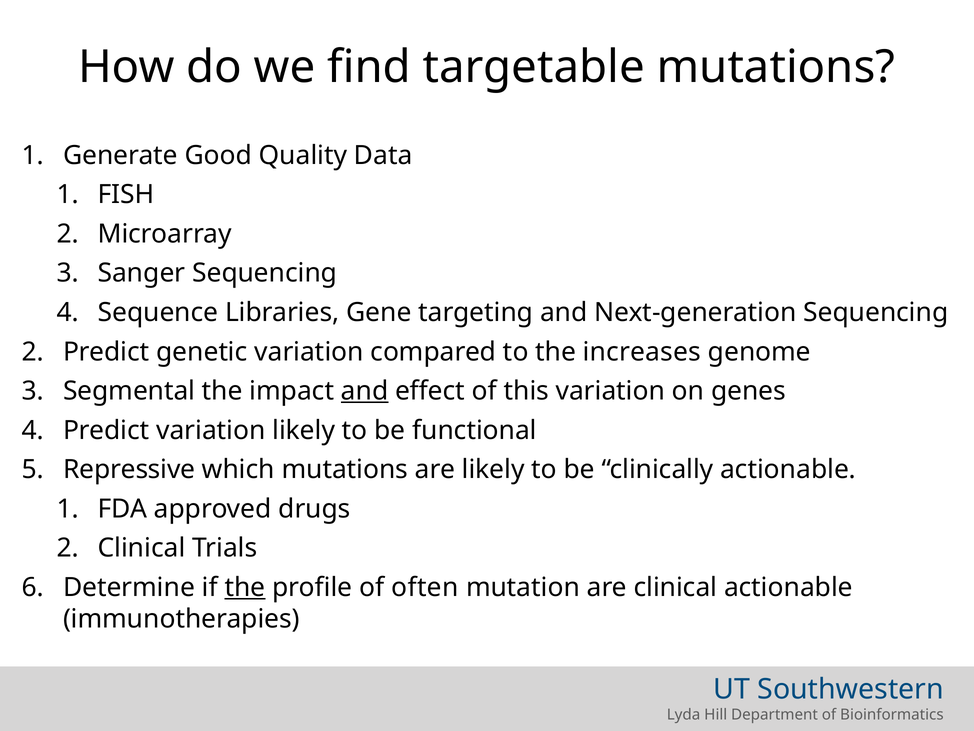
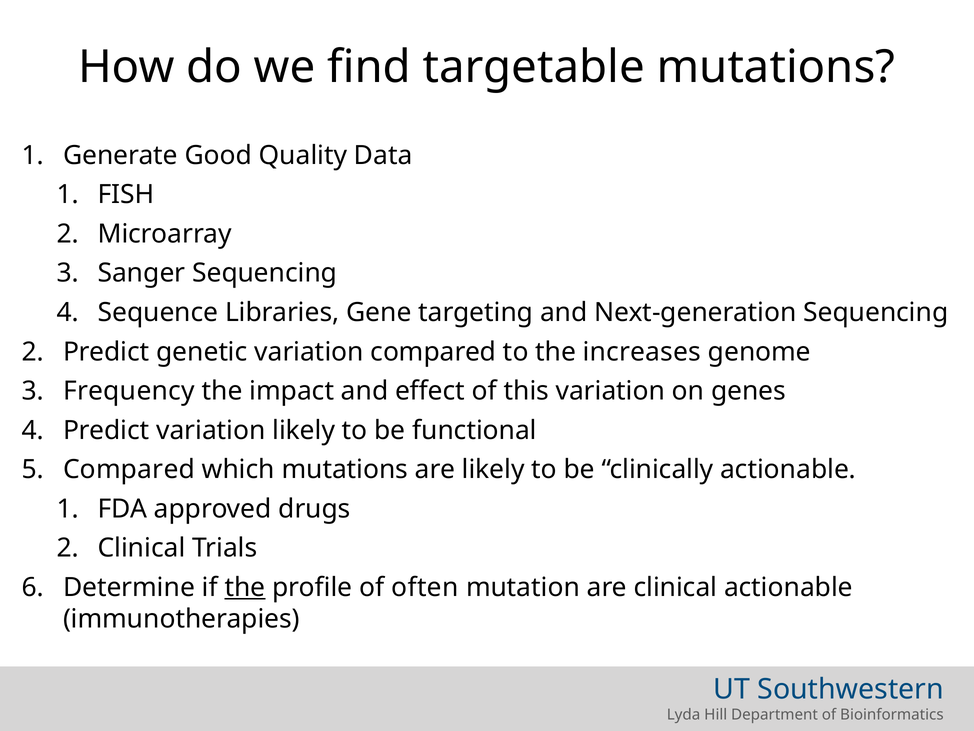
Segmental: Segmental -> Frequency
and at (365, 391) underline: present -> none
Repressive at (129, 469): Repressive -> Compared
